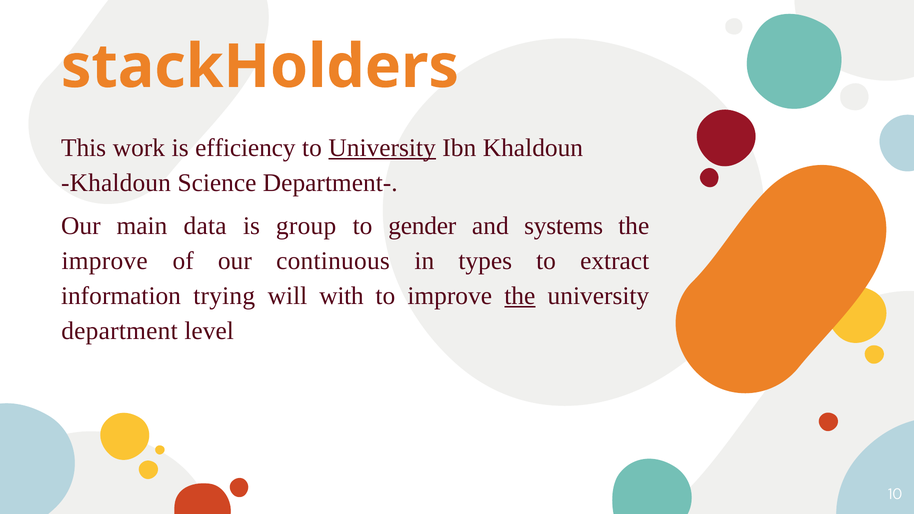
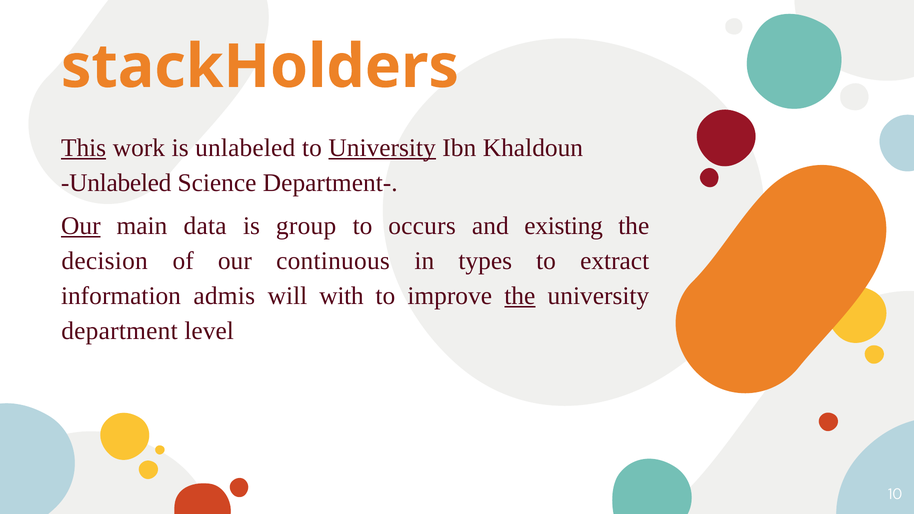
This underline: none -> present
is efficiency: efficiency -> unlabeled
Khaldoun at (116, 183): Khaldoun -> Unlabeled
Our at (81, 226) underline: none -> present
gender: gender -> occurs
systems: systems -> existing
improve at (105, 261): improve -> decision
trying: trying -> admis
